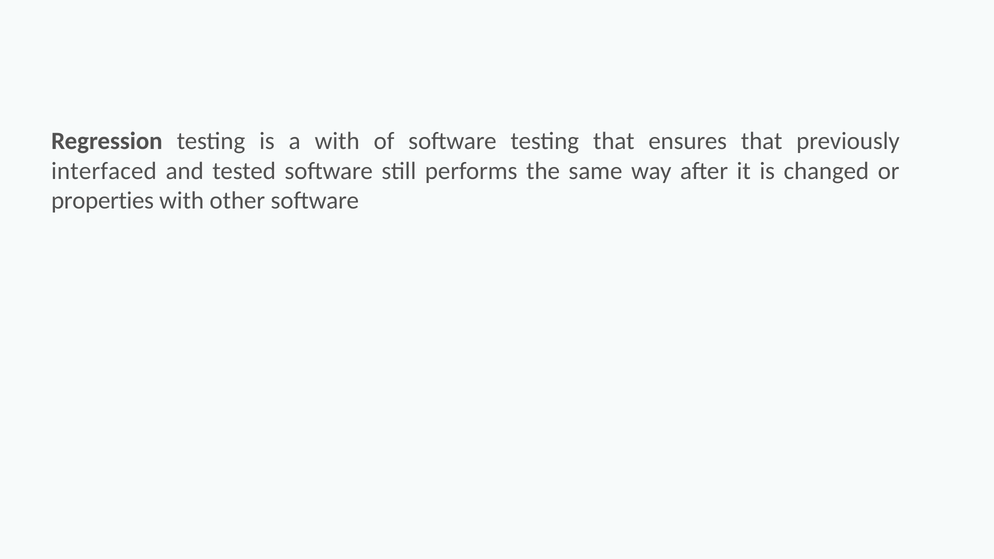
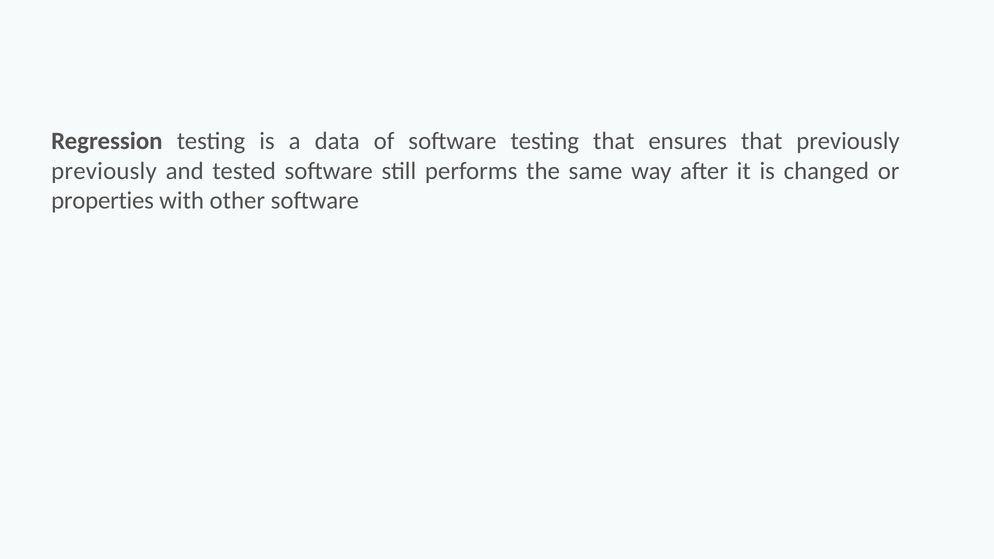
a with: with -> data
interfaced at (104, 171): interfaced -> previously
